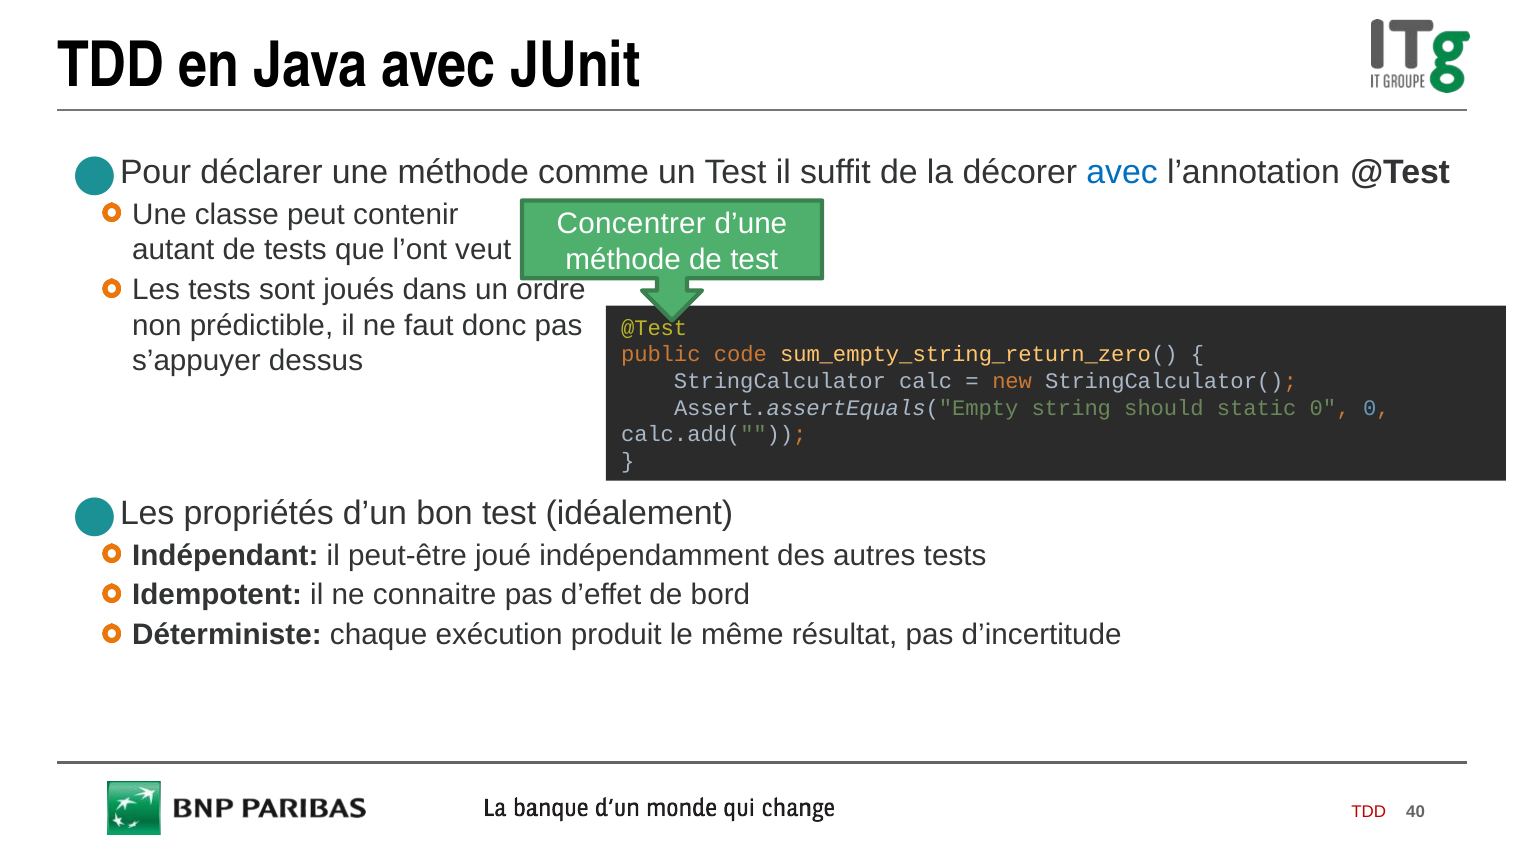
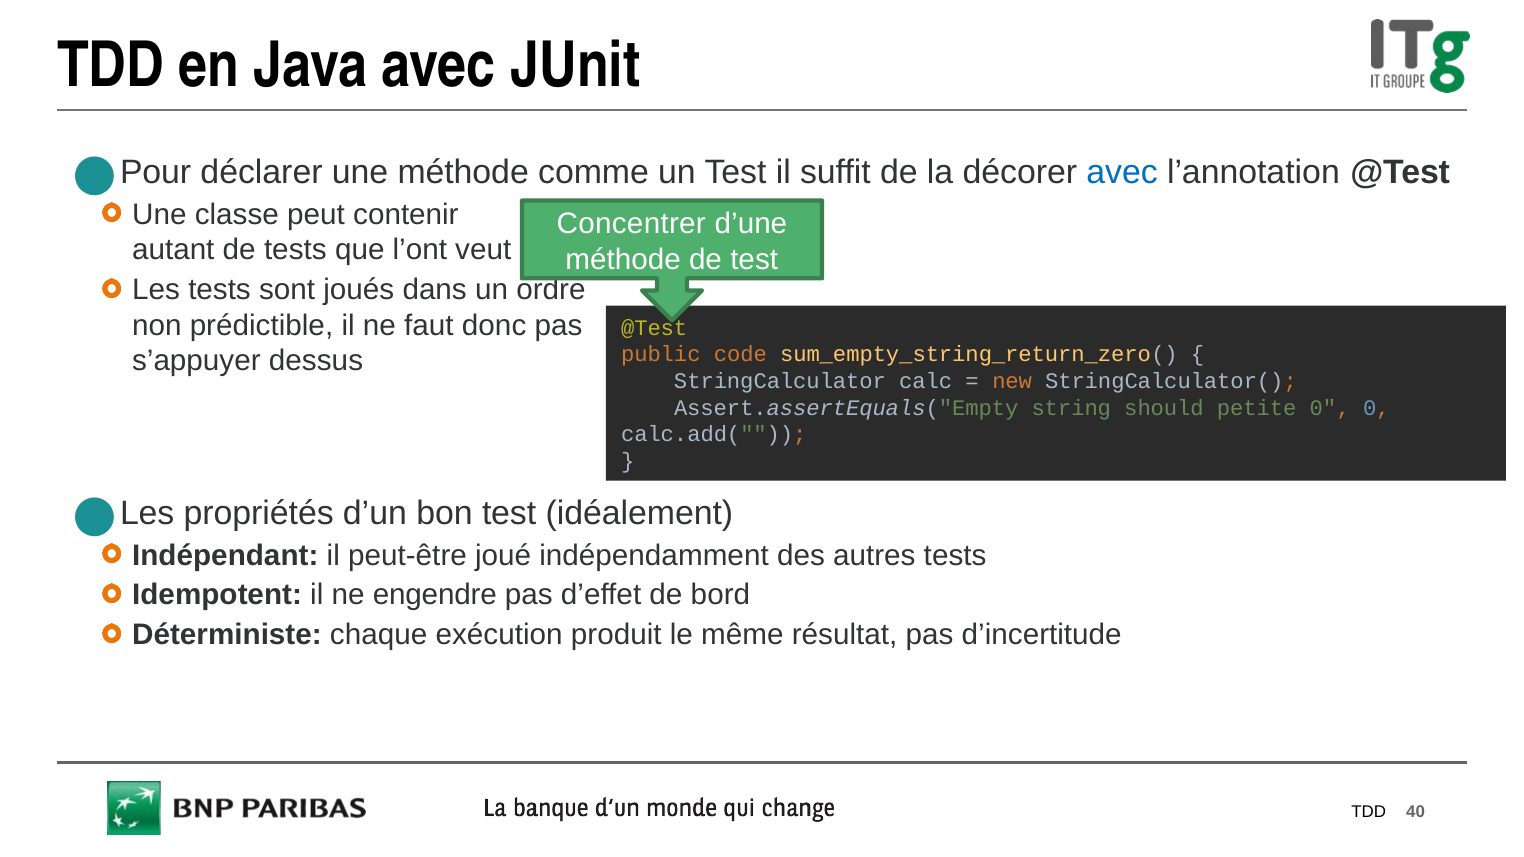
static: static -> petite
connaitre: connaitre -> engendre
TDD at (1369, 812) colour: red -> black
